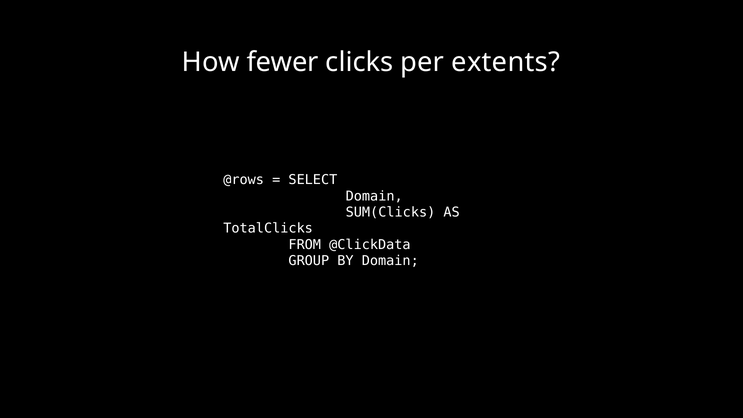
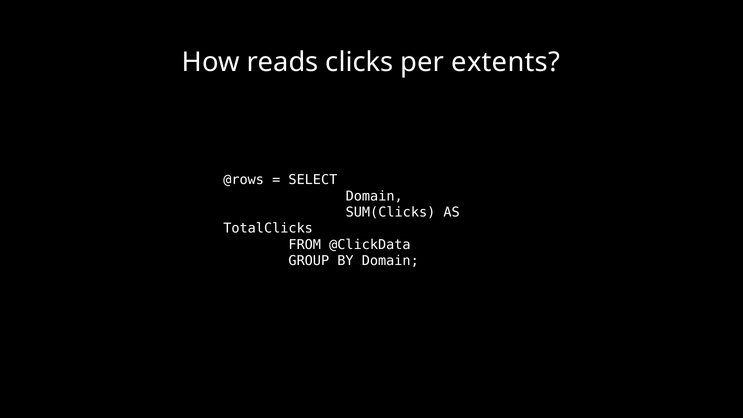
fewer: fewer -> reads
